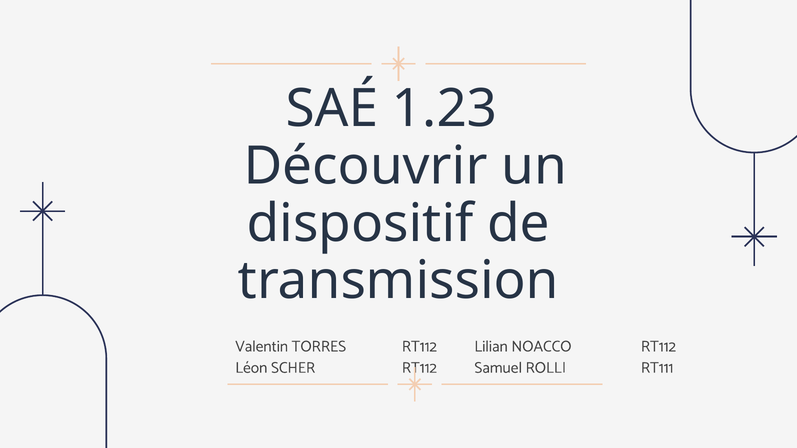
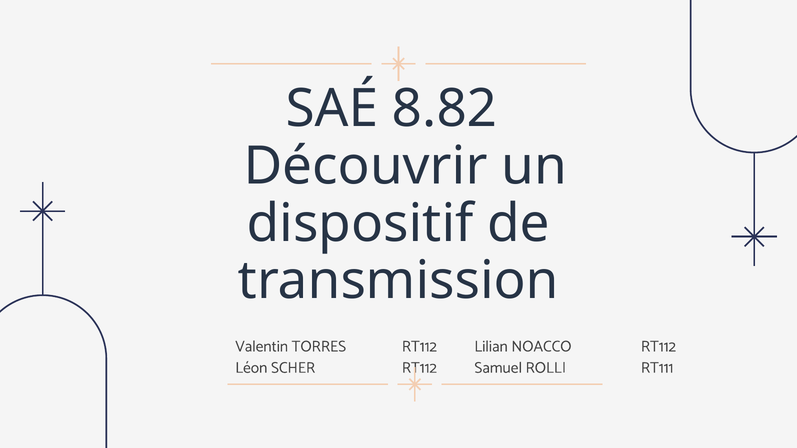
1.23: 1.23 -> 8.82
